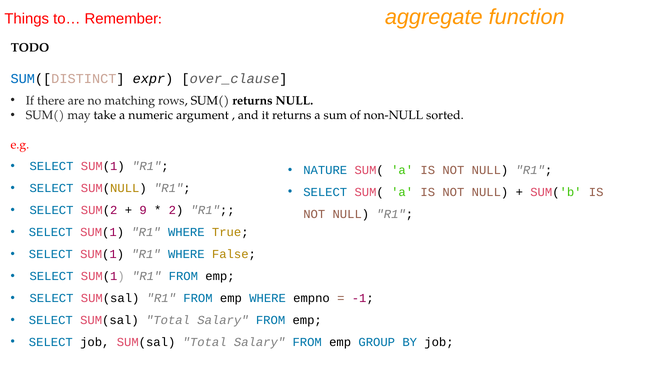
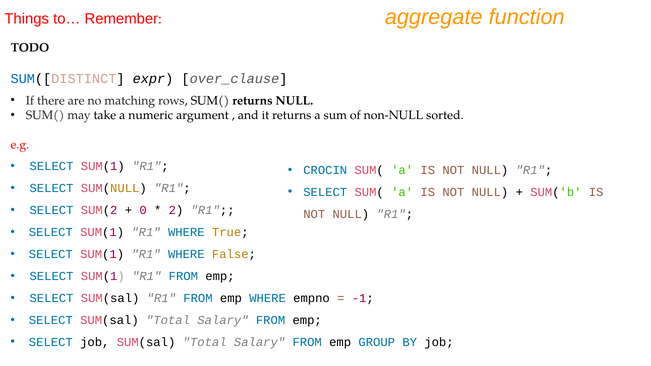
NATURE: NATURE -> CROCIN
9: 9 -> 0
